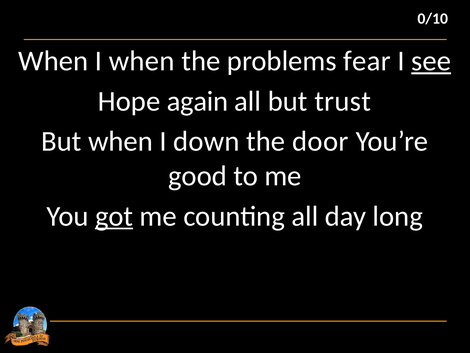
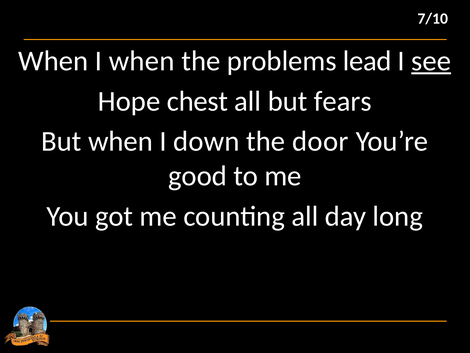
0/10: 0/10 -> 7/10
fear: fear -> lead
again: again -> chest
trust: trust -> fears
got underline: present -> none
